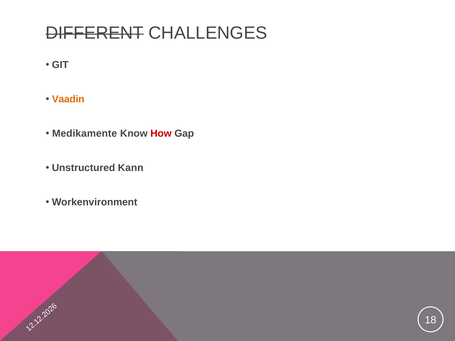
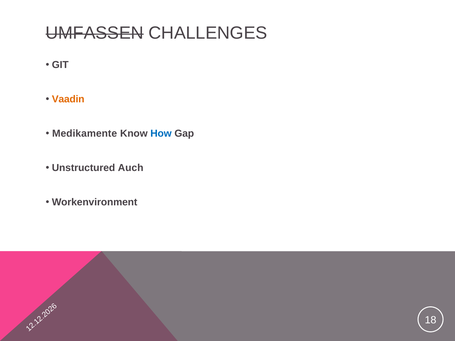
DIFFERENT: DIFFERENT -> UMFASSEN
How colour: red -> blue
Kann: Kann -> Auch
